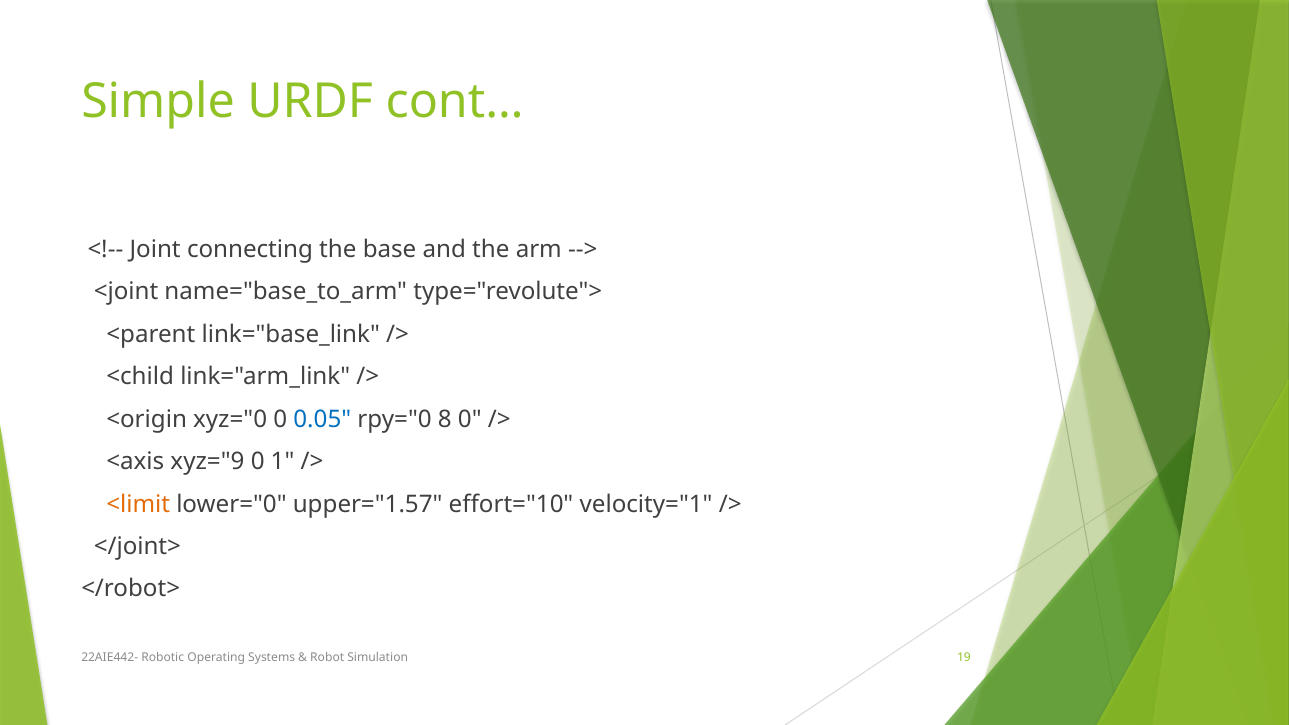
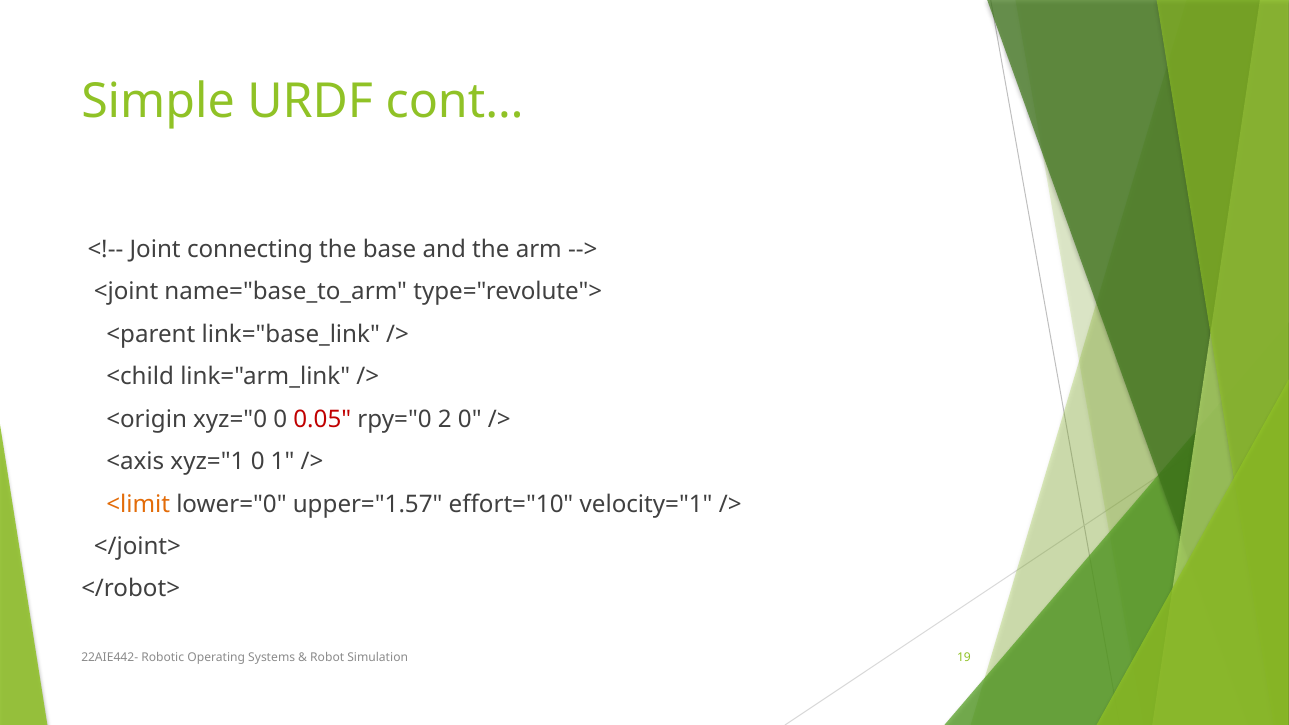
0.05 colour: blue -> red
8: 8 -> 2
xyz="9: xyz="9 -> xyz="1
